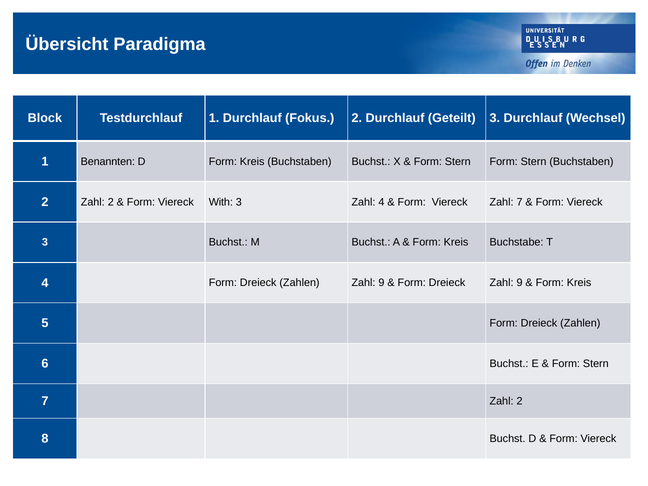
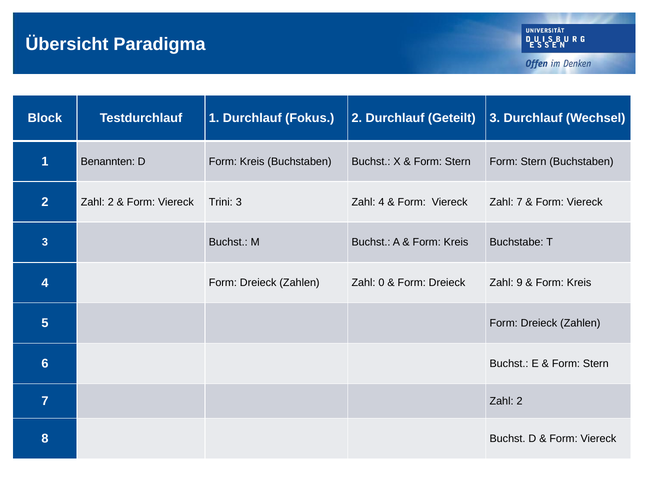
With: With -> Trini
Zahlen Zahl 9: 9 -> 0
